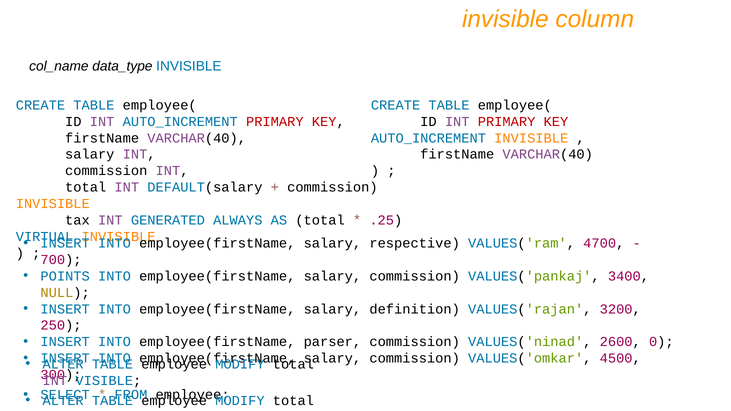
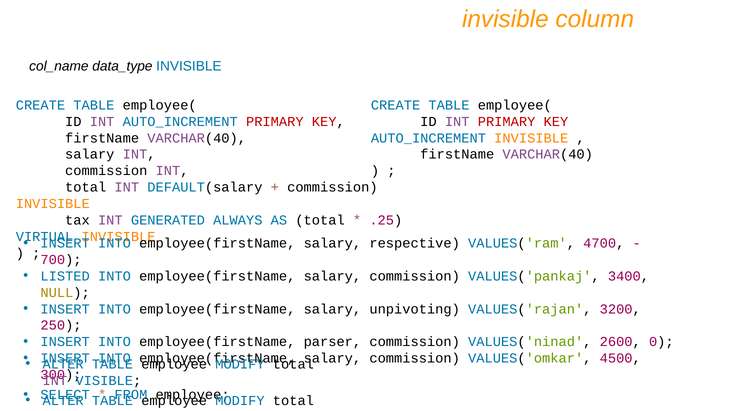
POINTS: POINTS -> LISTED
definition: definition -> unpivoting
